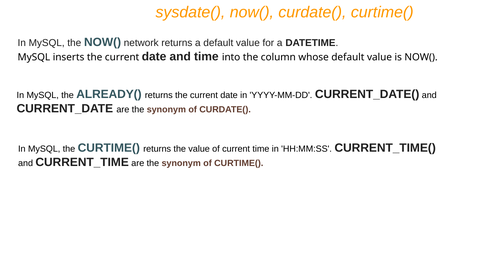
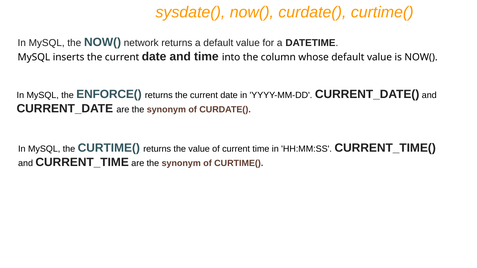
ALREADY(: ALREADY( -> ENFORCE(
